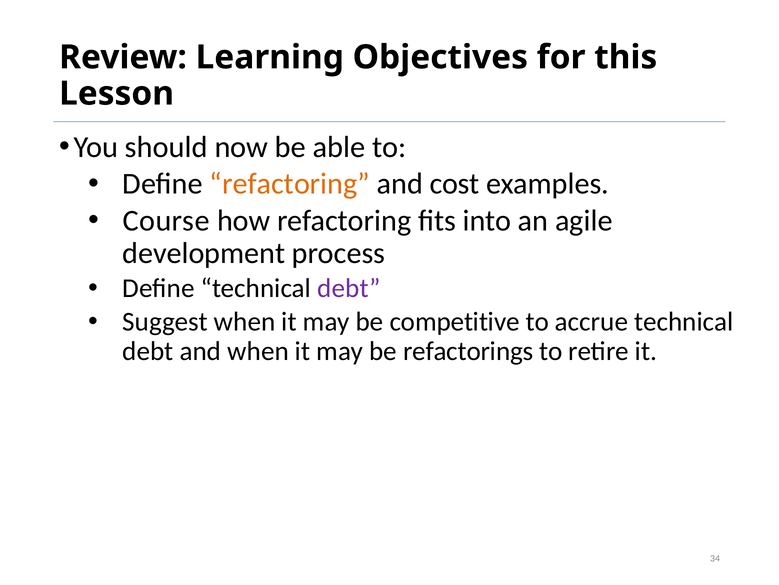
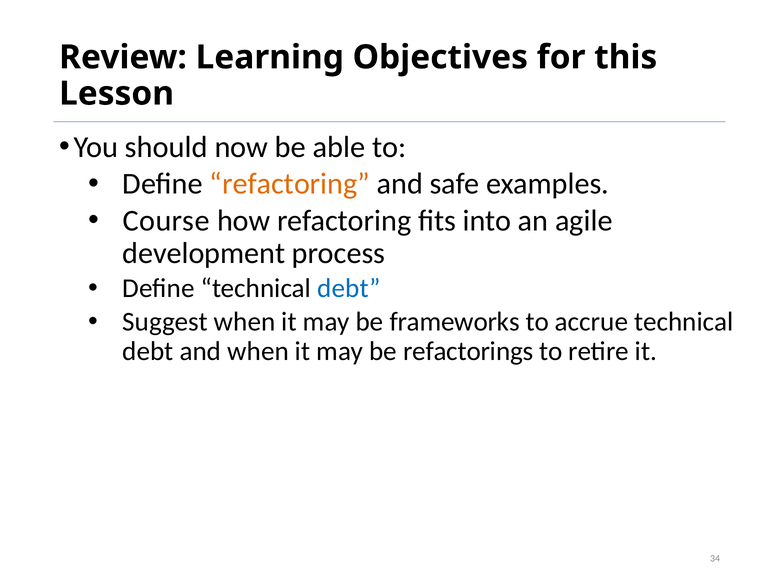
cost: cost -> safe
debt at (349, 288) colour: purple -> blue
competitive: competitive -> frameworks
